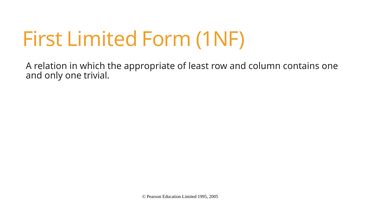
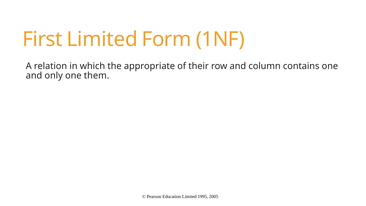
least: least -> their
trivial: trivial -> them
